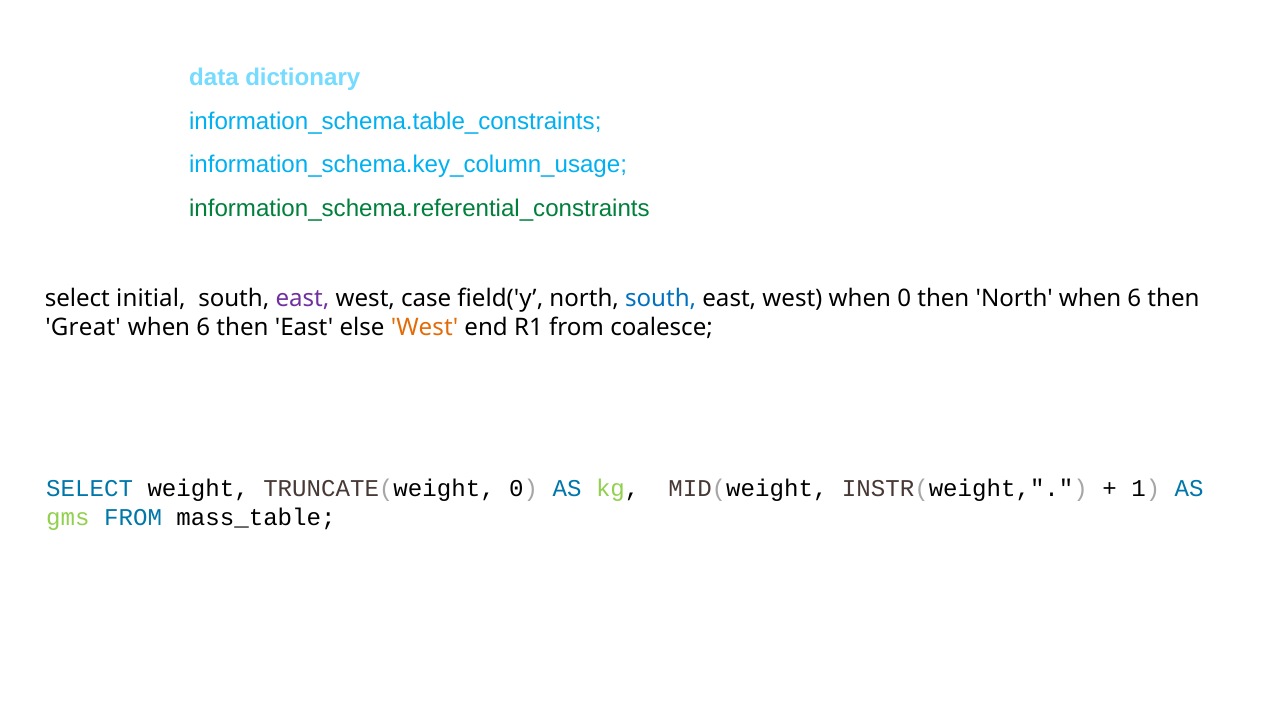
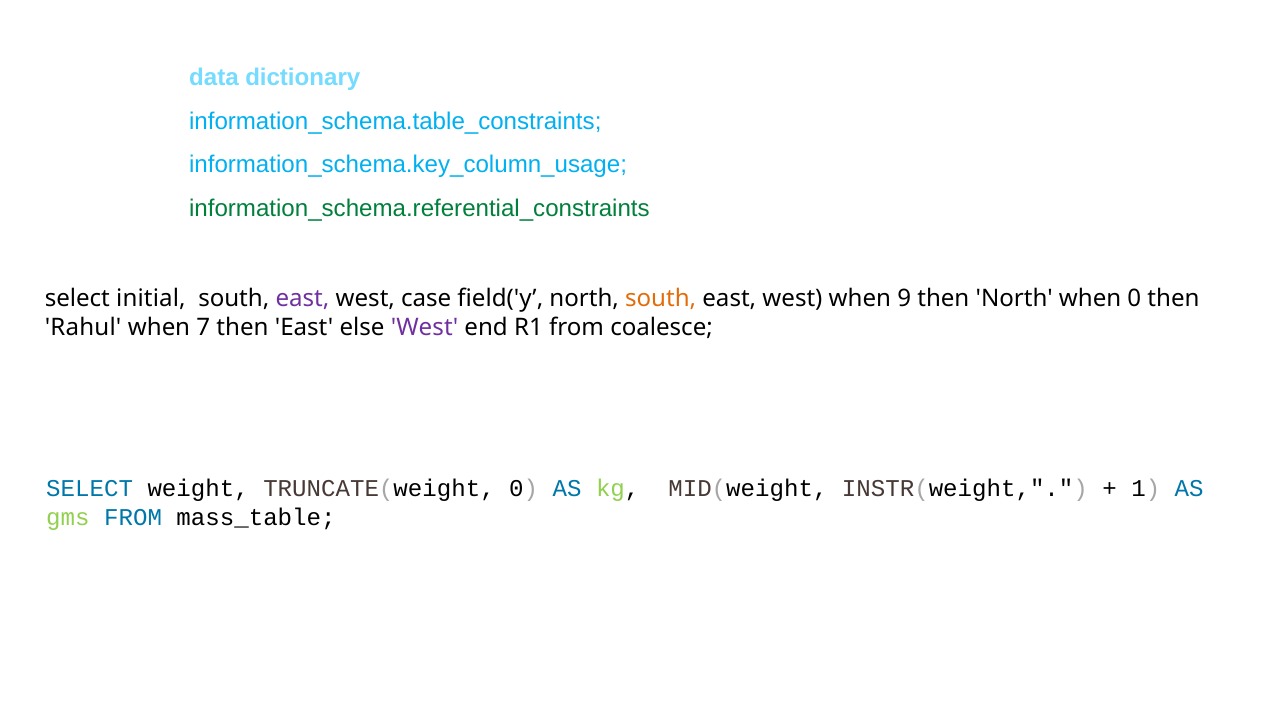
south at (661, 299) colour: blue -> orange
when 0: 0 -> 9
North when 6: 6 -> 0
Great: Great -> Rahul
6 at (203, 328): 6 -> 7
West at (424, 328) colour: orange -> purple
